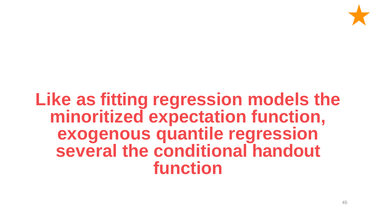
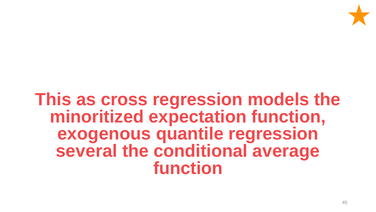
Like: Like -> This
fitting: fitting -> cross
handout: handout -> average
